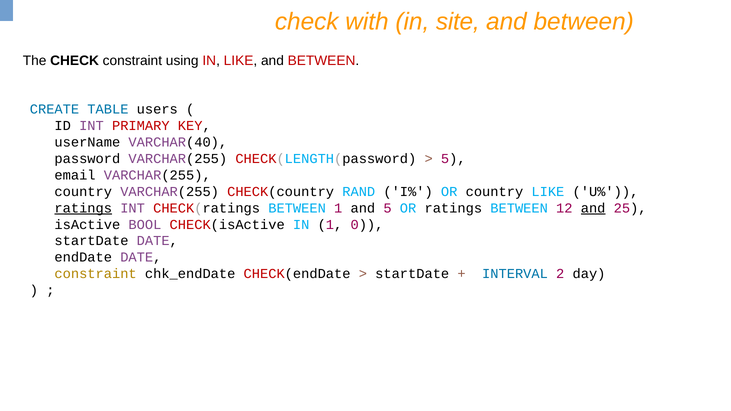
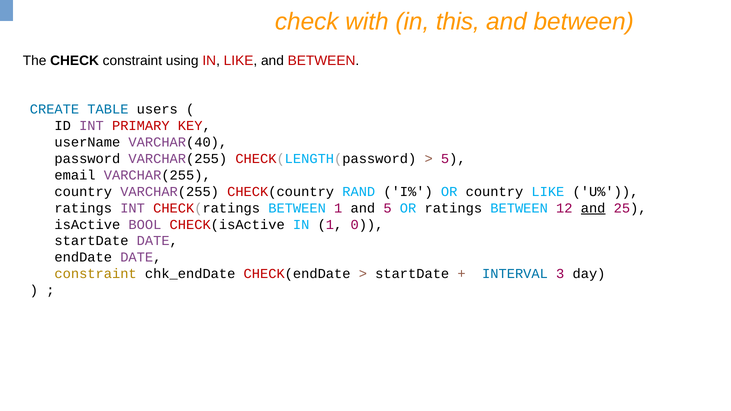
site: site -> this
ratings at (83, 208) underline: present -> none
2: 2 -> 3
